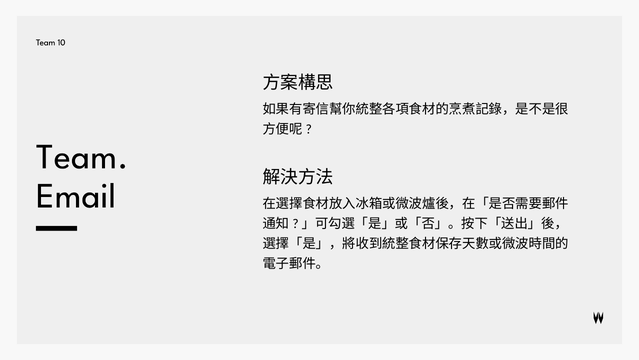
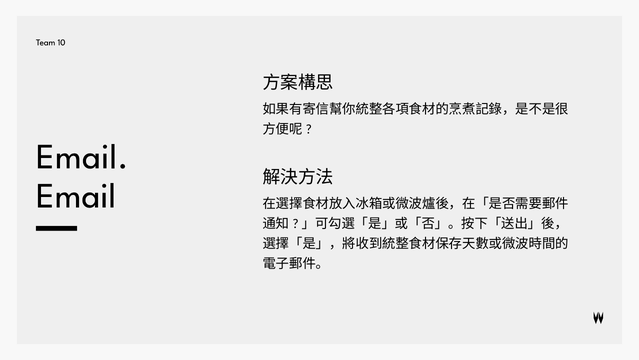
Team at (82, 156): Team -> Email
